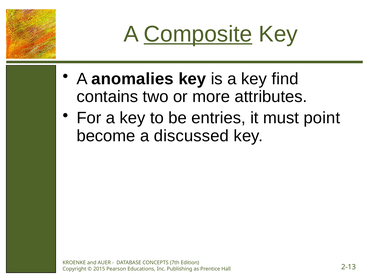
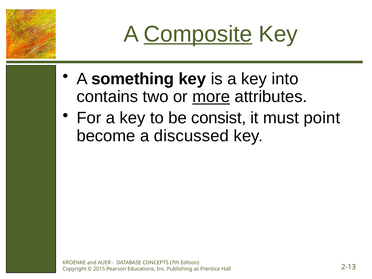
anomalies: anomalies -> something
find: find -> into
more underline: none -> present
entries: entries -> consist
